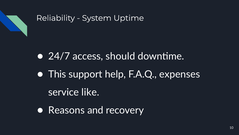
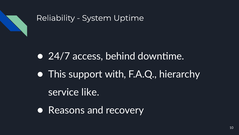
should: should -> behind
help: help -> with
expenses: expenses -> hierarchy
